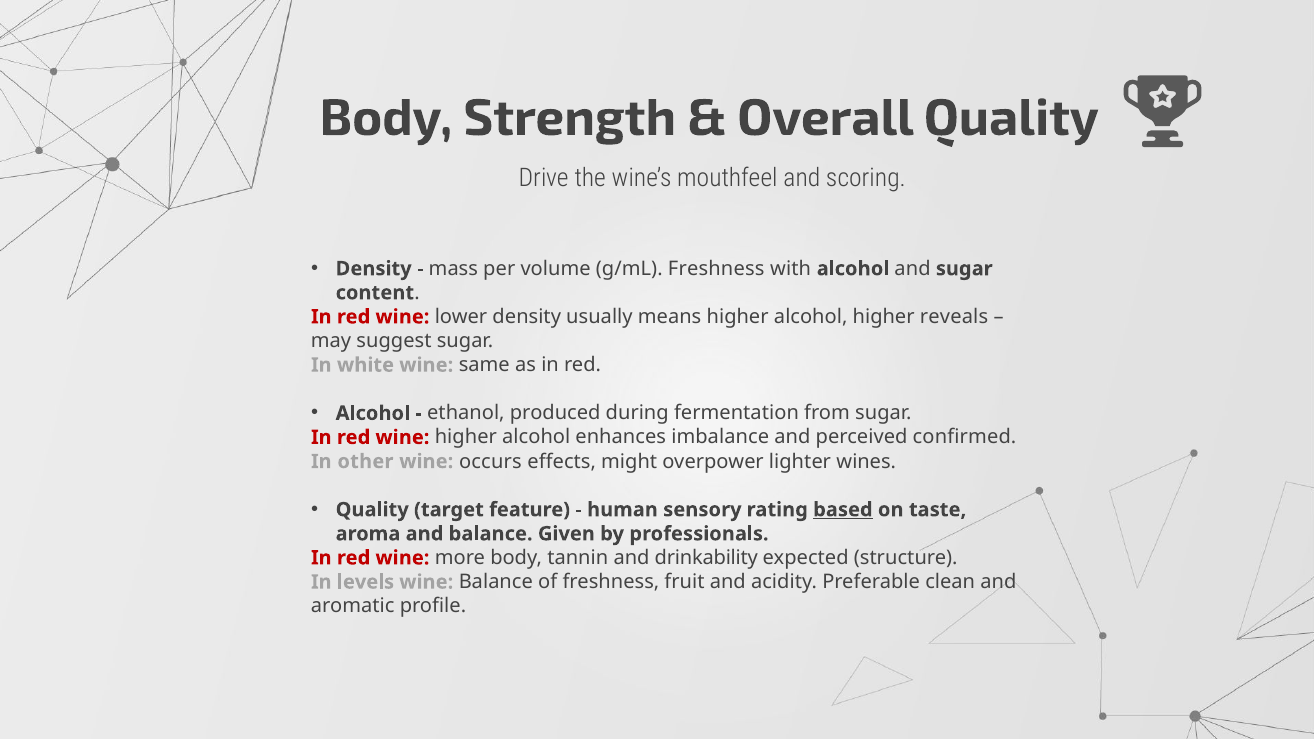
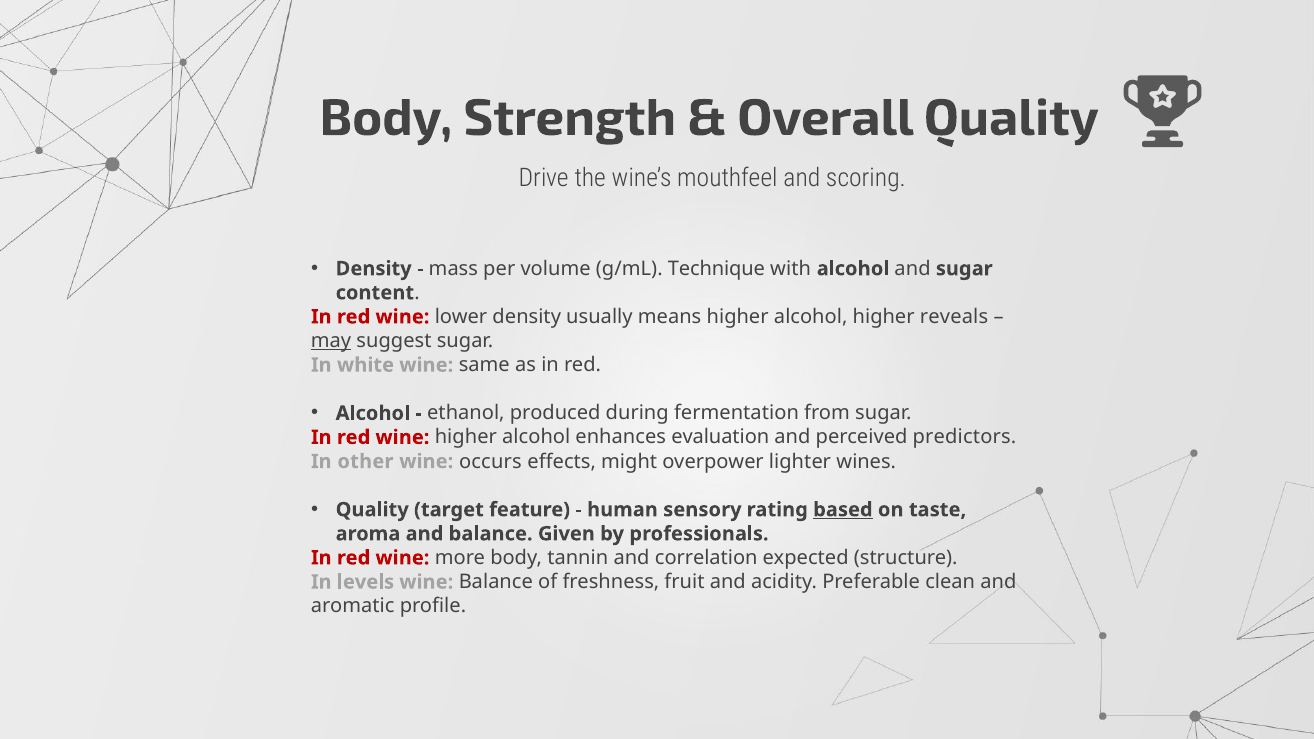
g/mL Freshness: Freshness -> Technique
may underline: none -> present
imbalance: imbalance -> evaluation
confirmed: confirmed -> predictors
drinkability: drinkability -> correlation
